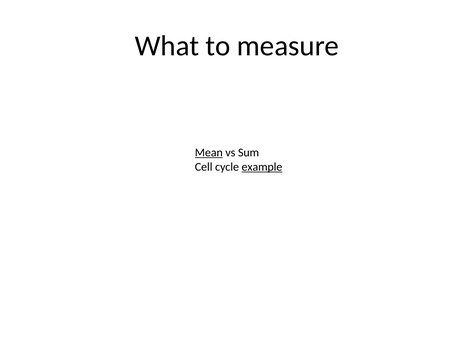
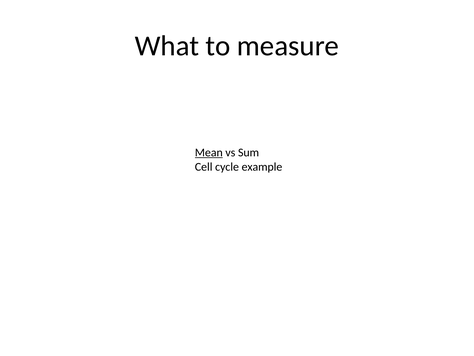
example underline: present -> none
